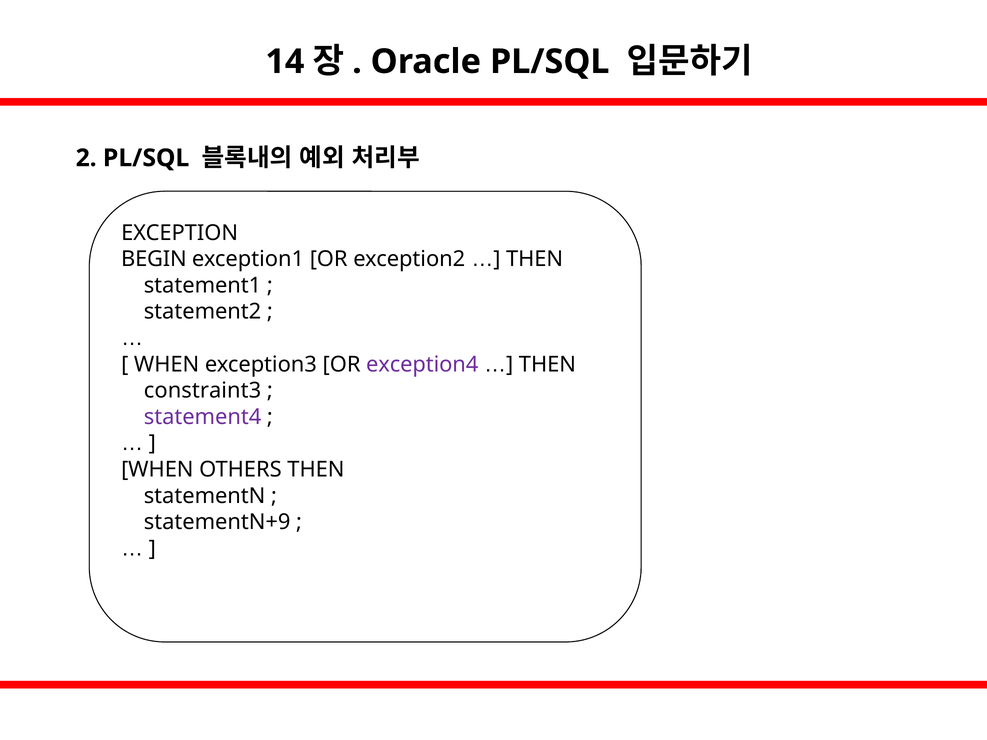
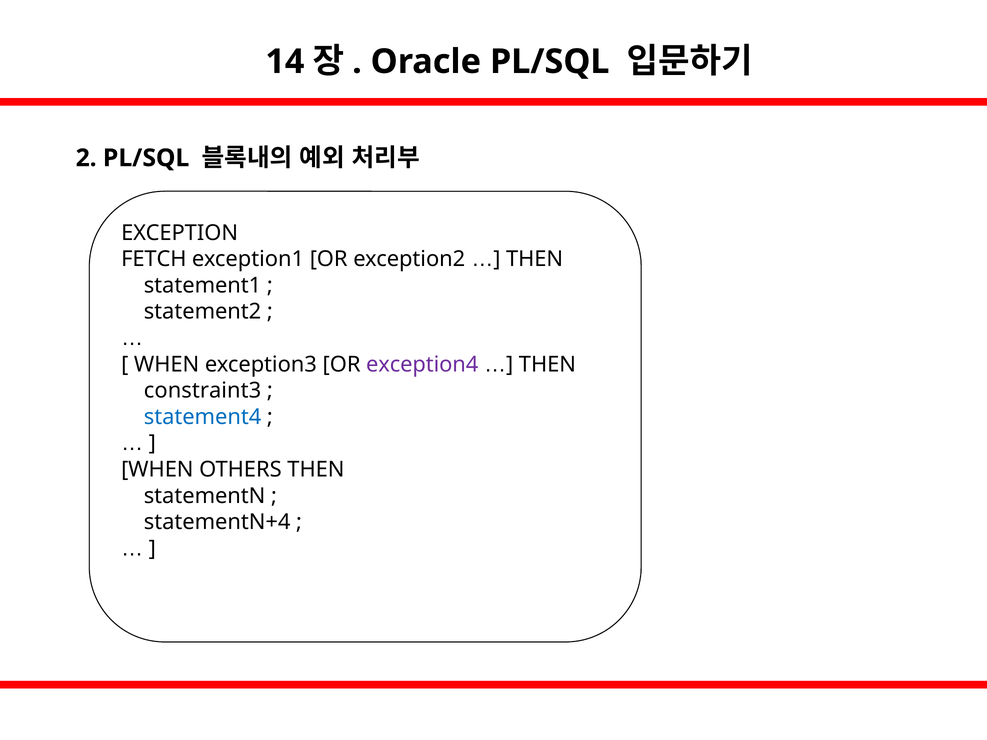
BEGIN: BEGIN -> FETCH
statement4 colour: purple -> blue
statementN+9: statementN+9 -> statementN+4
